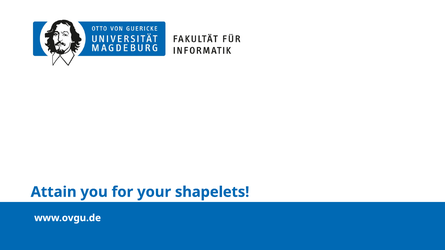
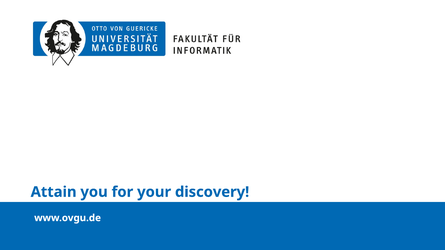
shapelets: shapelets -> discovery
